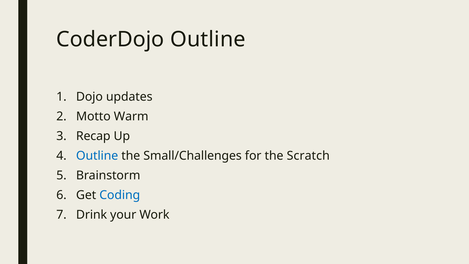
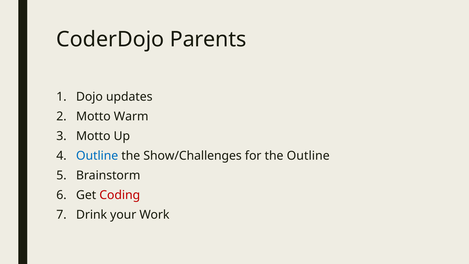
CoderDojo Outline: Outline -> Parents
Recap at (93, 136): Recap -> Motto
Small/Challenges: Small/Challenges -> Show/Challenges
the Scratch: Scratch -> Outline
Coding colour: blue -> red
